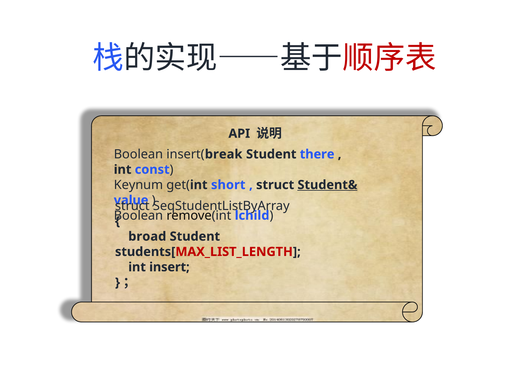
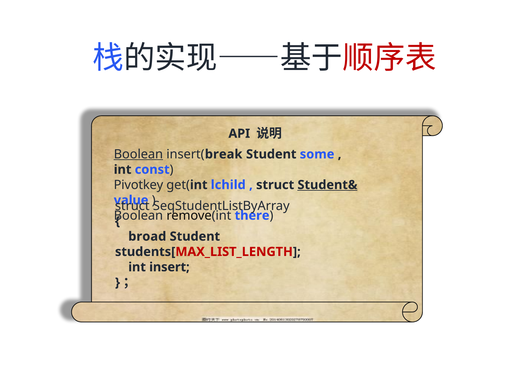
Boolean at (138, 154) underline: none -> present
there: there -> some
Keynum: Keynum -> Pivotkey
short: short -> lchild
lchild: lchild -> there
